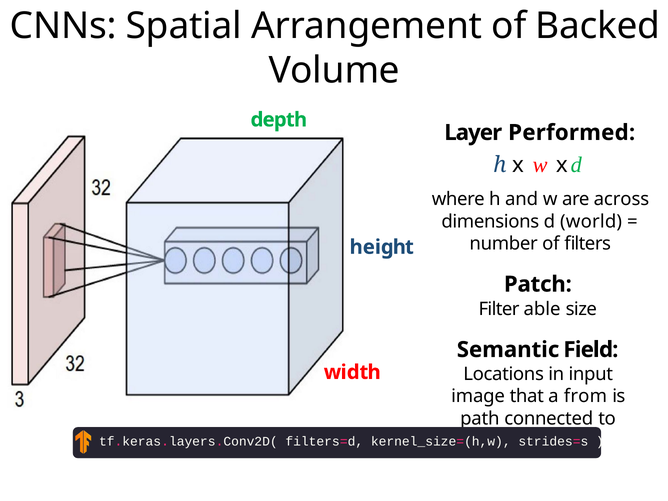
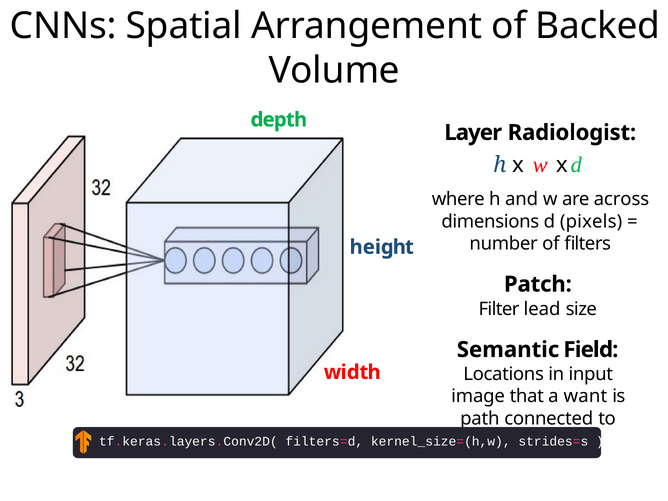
Performed: Performed -> Radiologist
world: world -> pixels
able: able -> lead
from: from -> want
